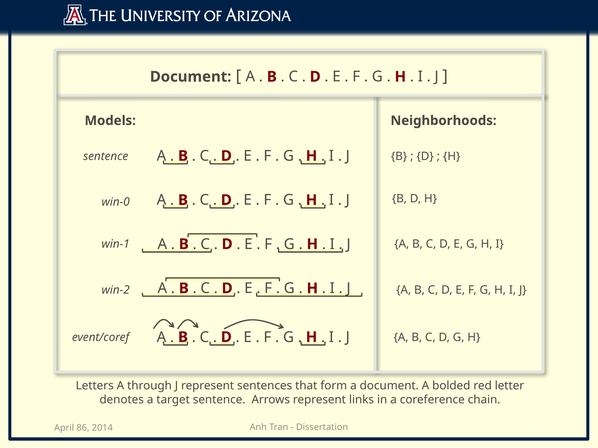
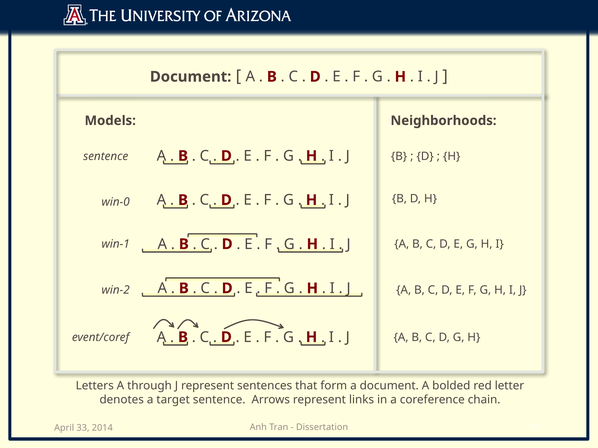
86: 86 -> 33
